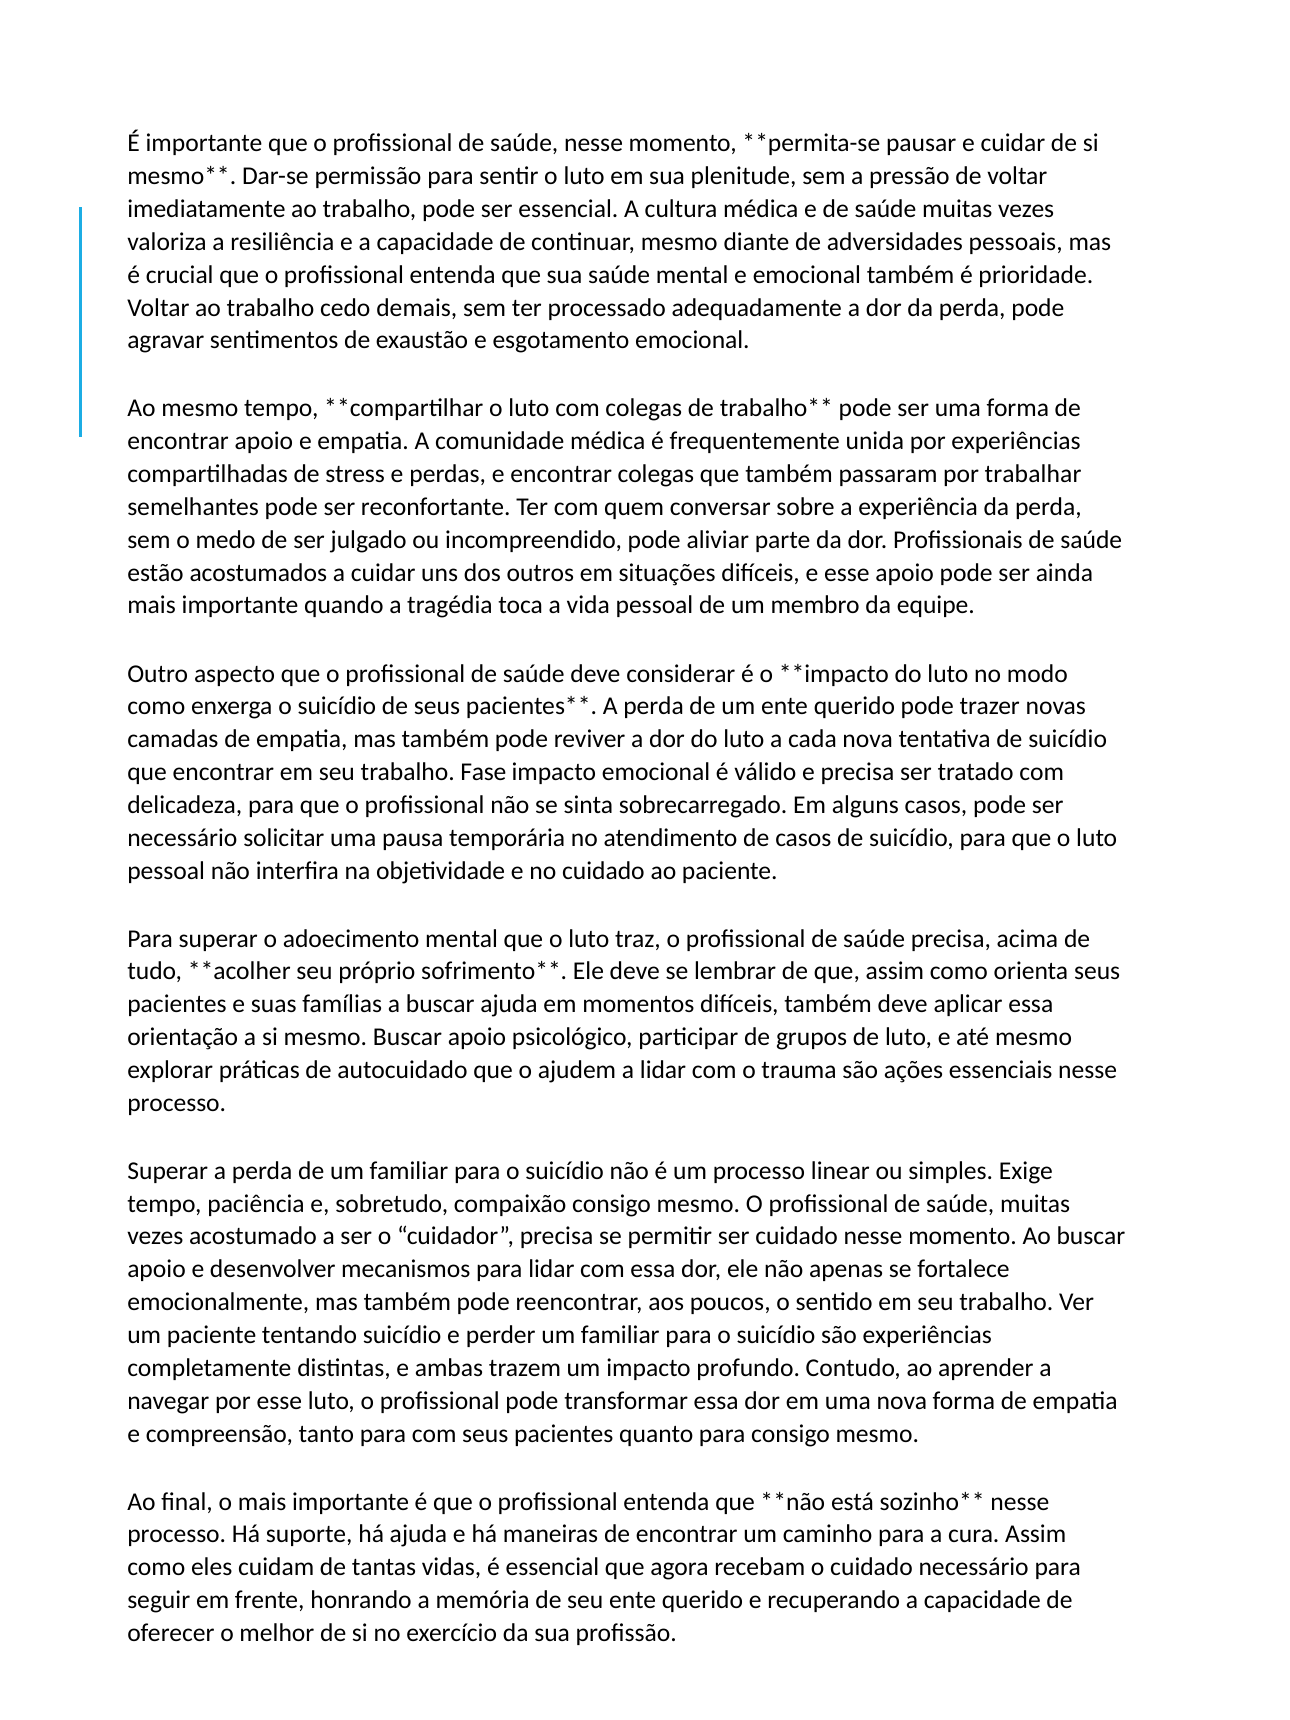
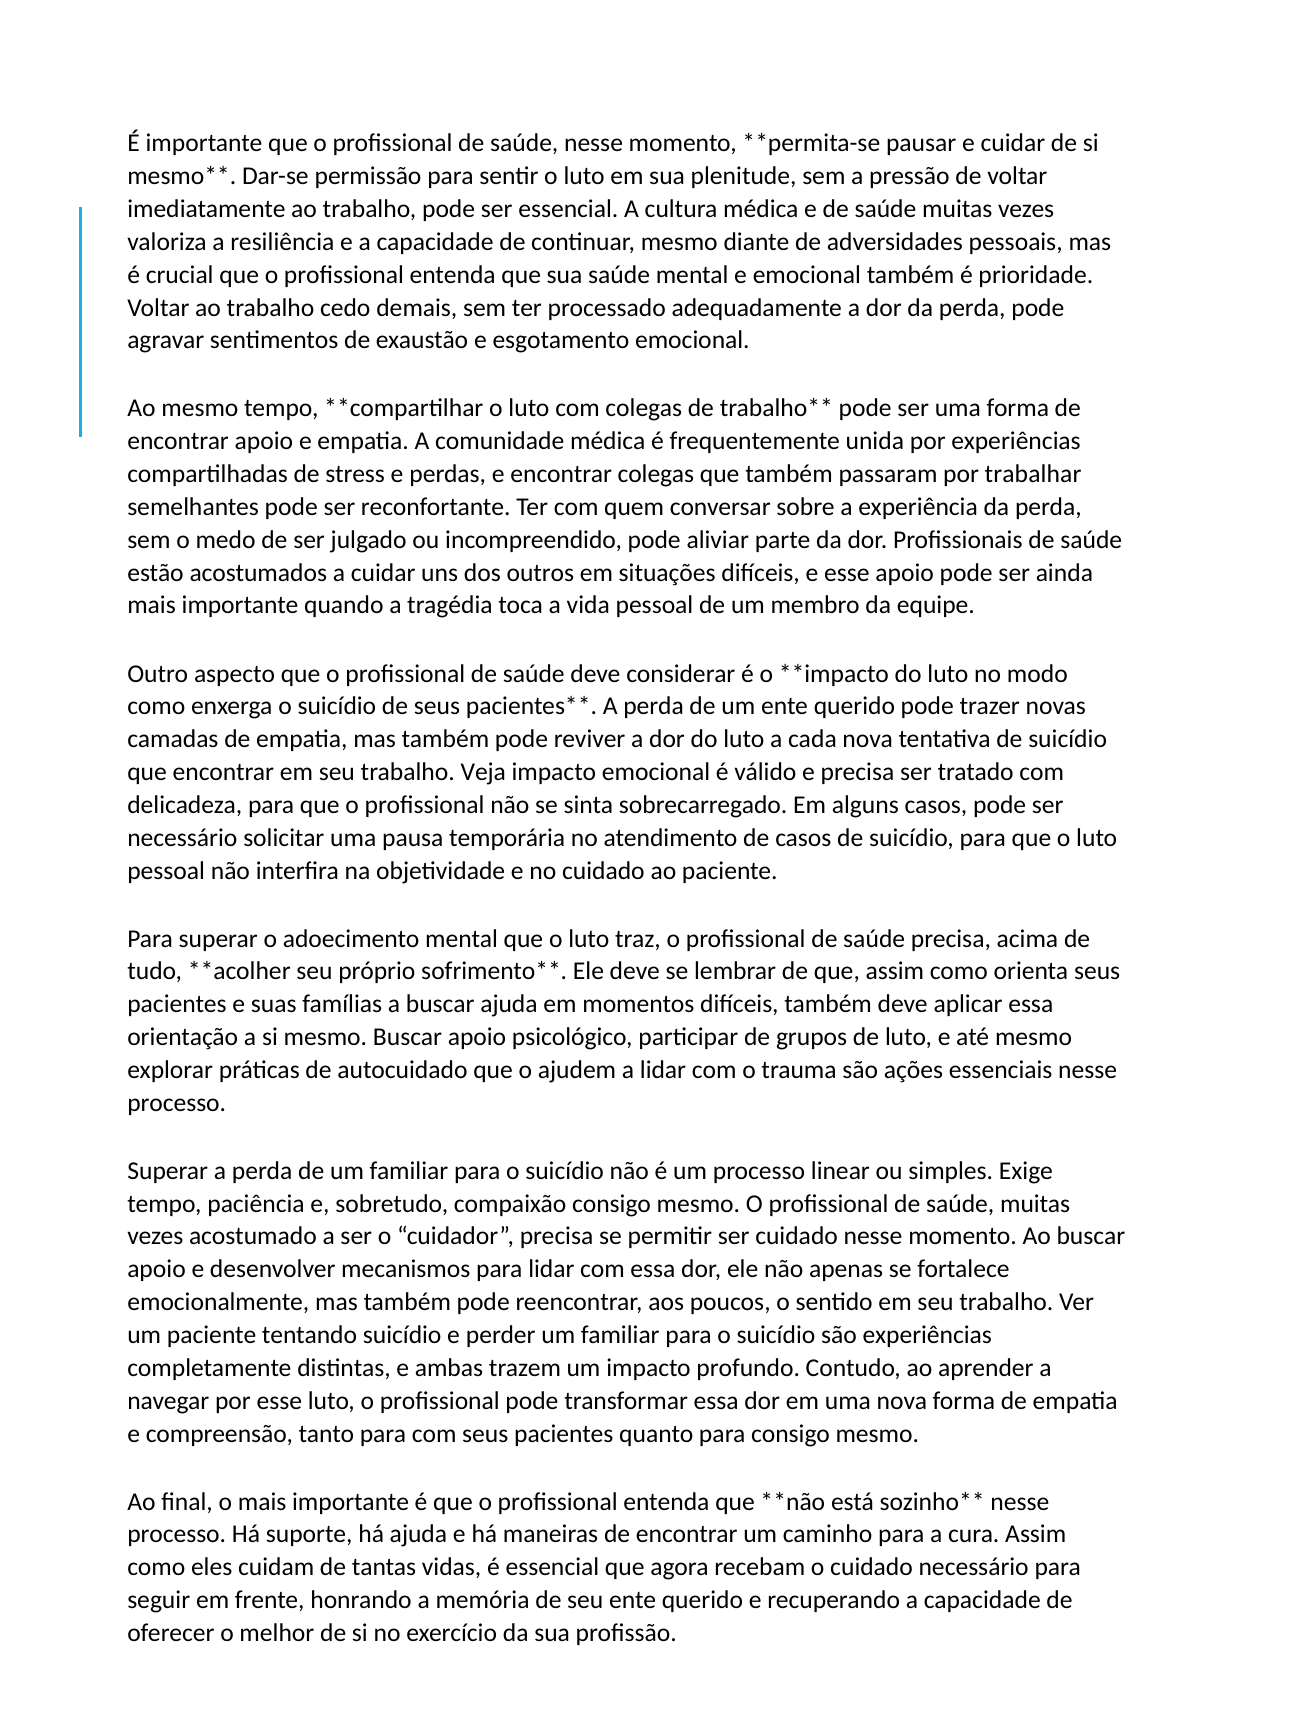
Fase: Fase -> Veja
